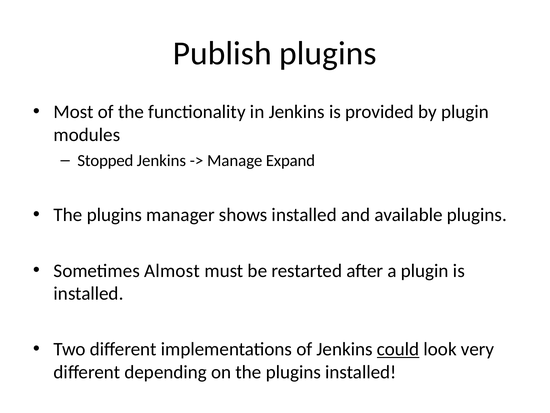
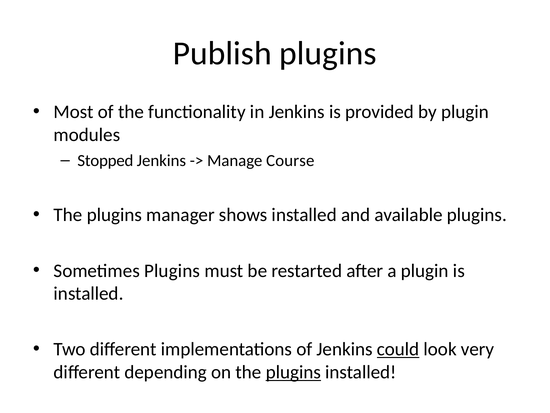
Expand: Expand -> Course
Sometimes Almost: Almost -> Plugins
plugins at (293, 372) underline: none -> present
